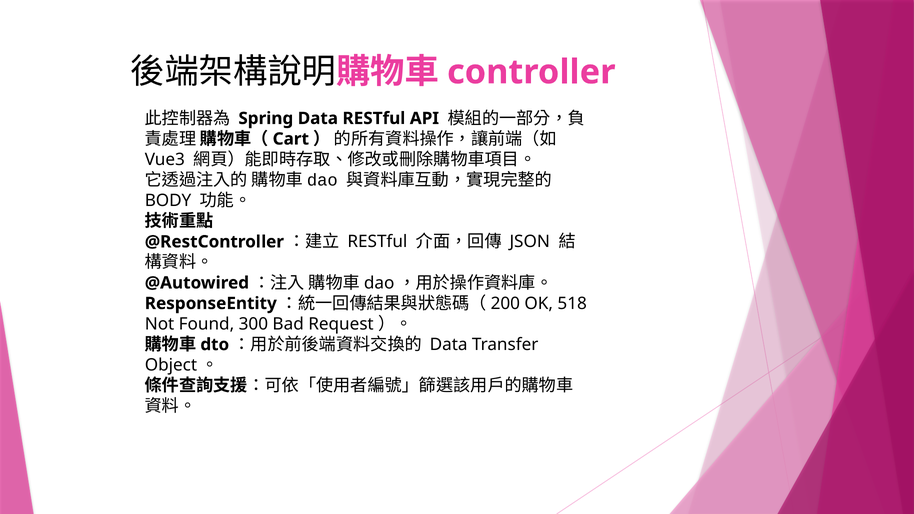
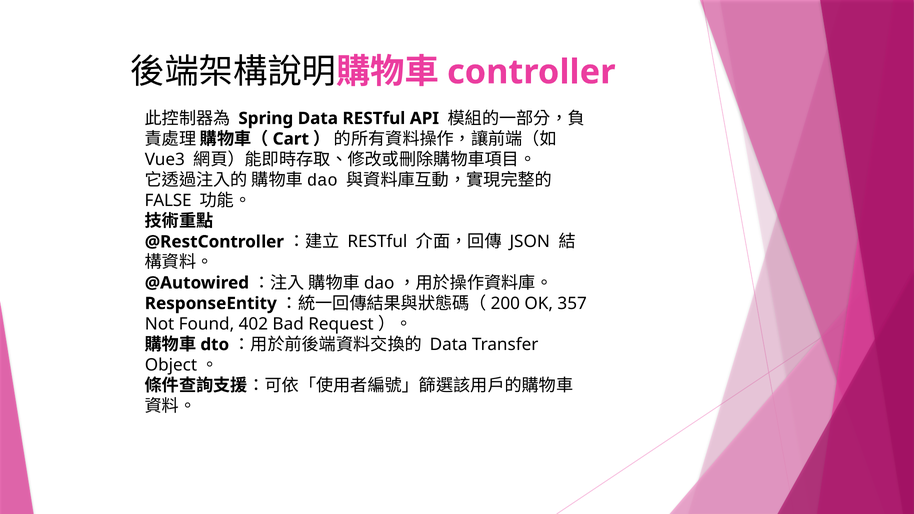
BODY: BODY -> FALSE
518: 518 -> 357
300: 300 -> 402
